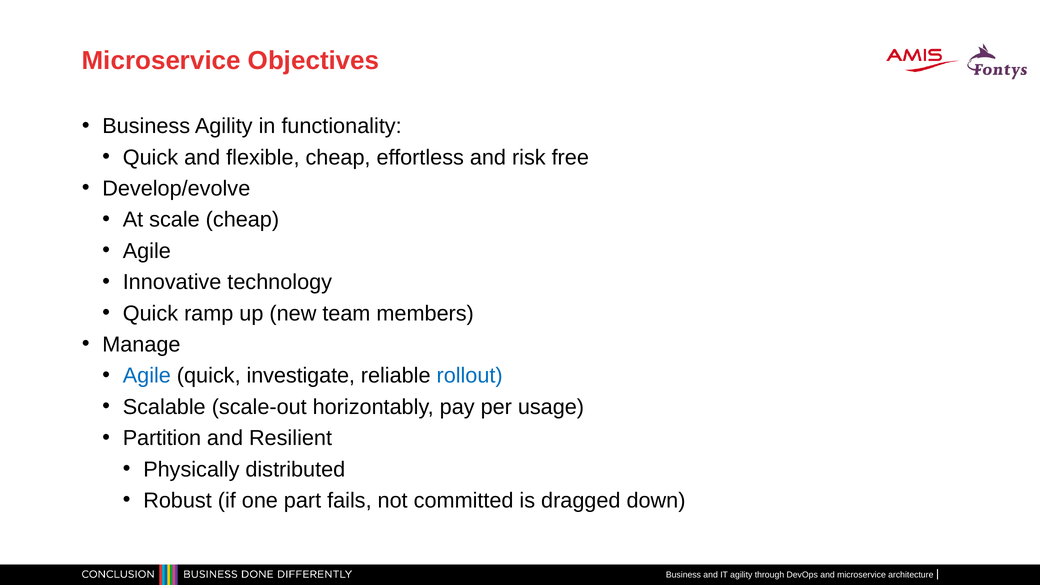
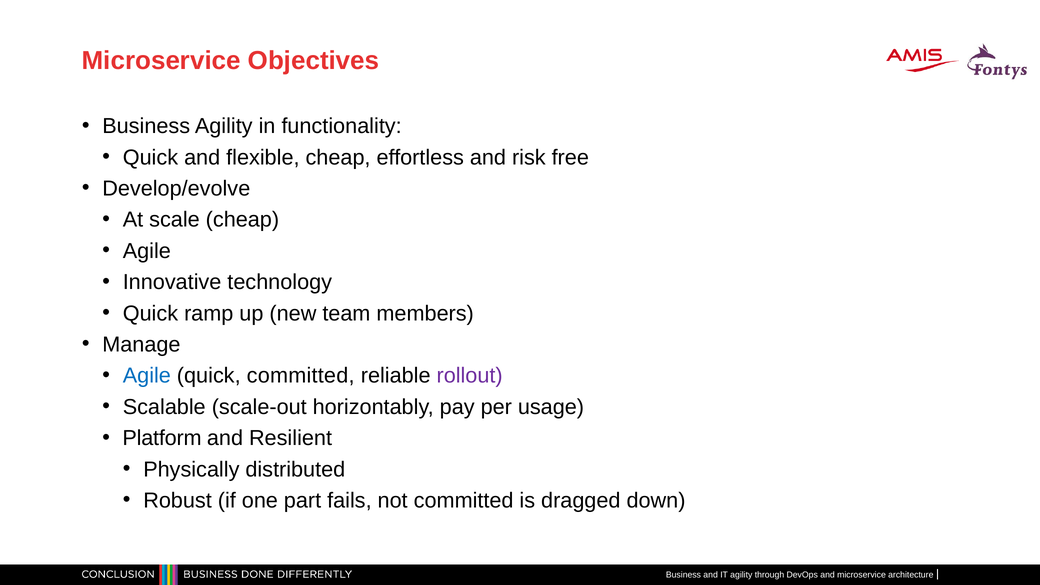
quick investigate: investigate -> committed
rollout colour: blue -> purple
Partition: Partition -> Platform
